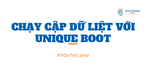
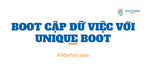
CHẠY at (27, 27): CHẠY -> BOOT
LIỆT: LIỆT -> VIỆC
